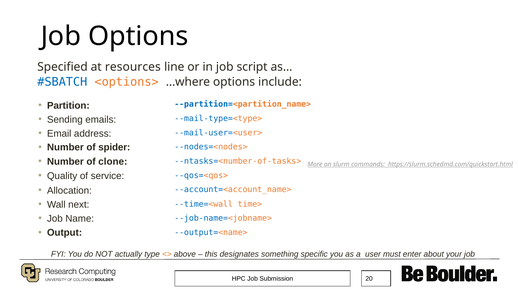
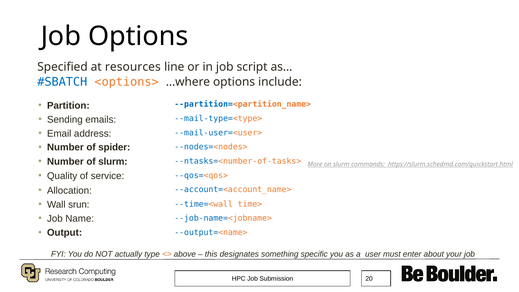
of clone: clone -> slurm
next: next -> srun
